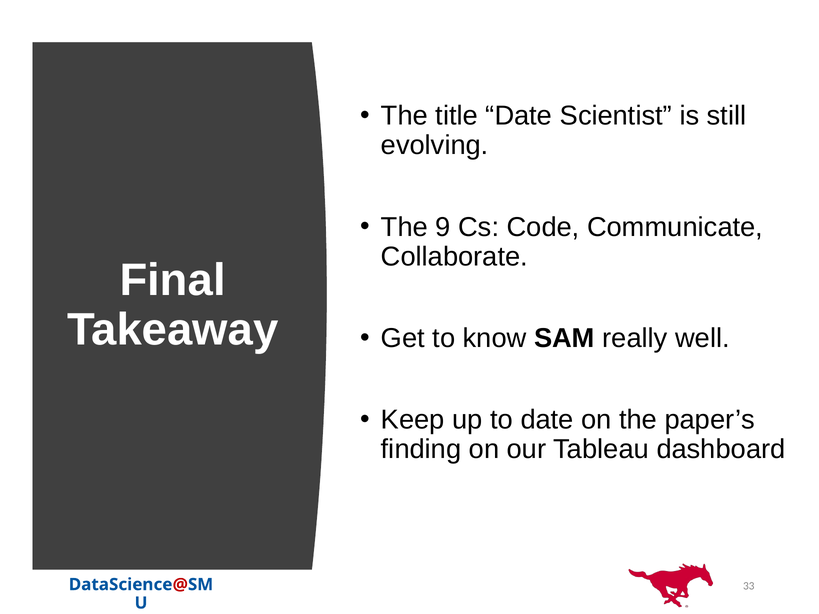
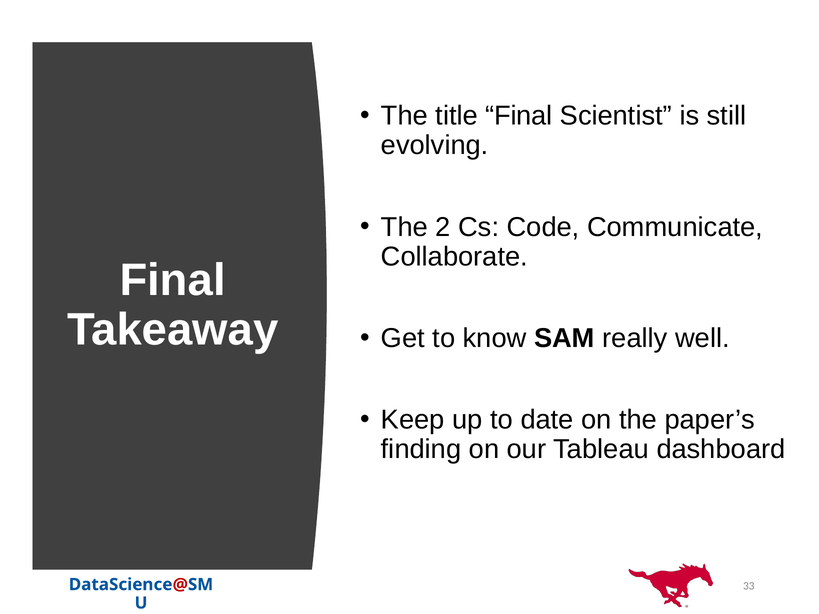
title Date: Date -> Final
9: 9 -> 2
